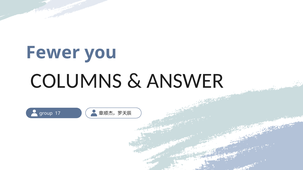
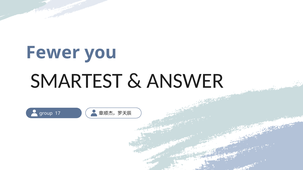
COLUMNS: COLUMNS -> SMARTEST
